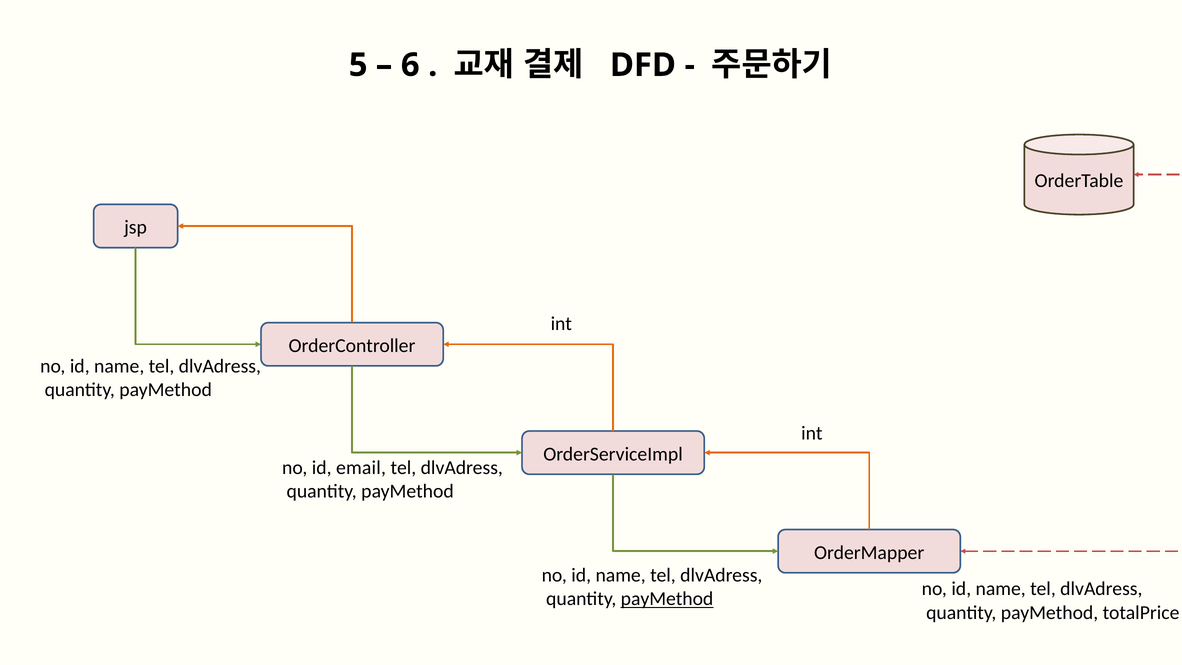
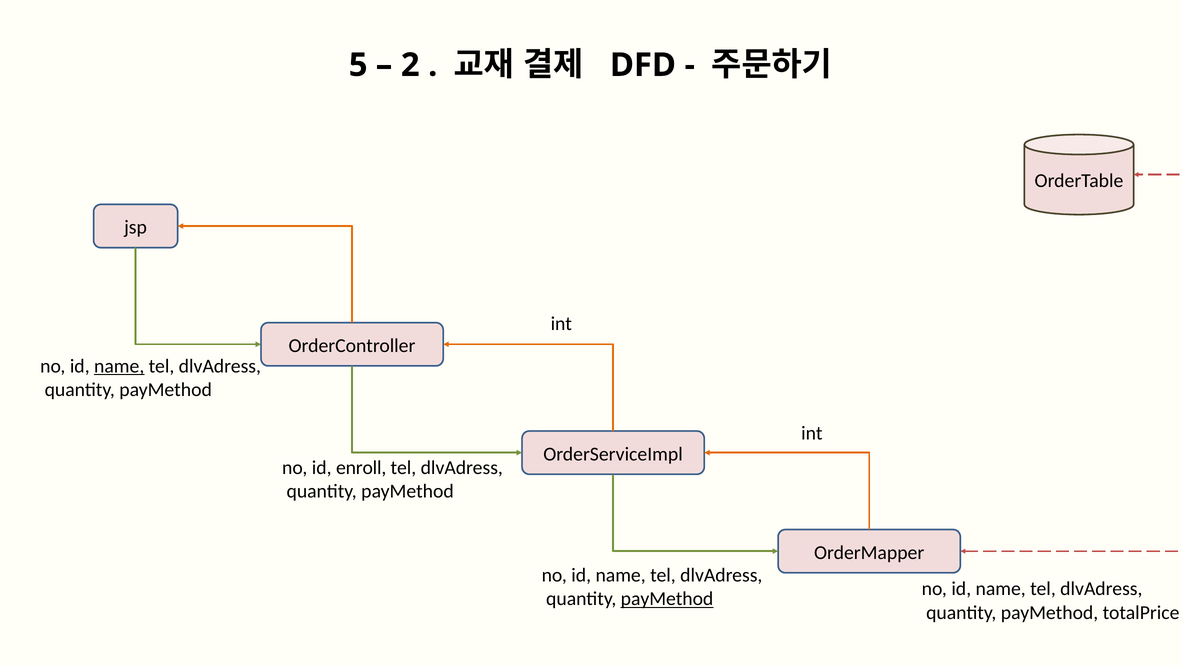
6: 6 -> 2
name at (119, 366) underline: none -> present
email: email -> enroll
